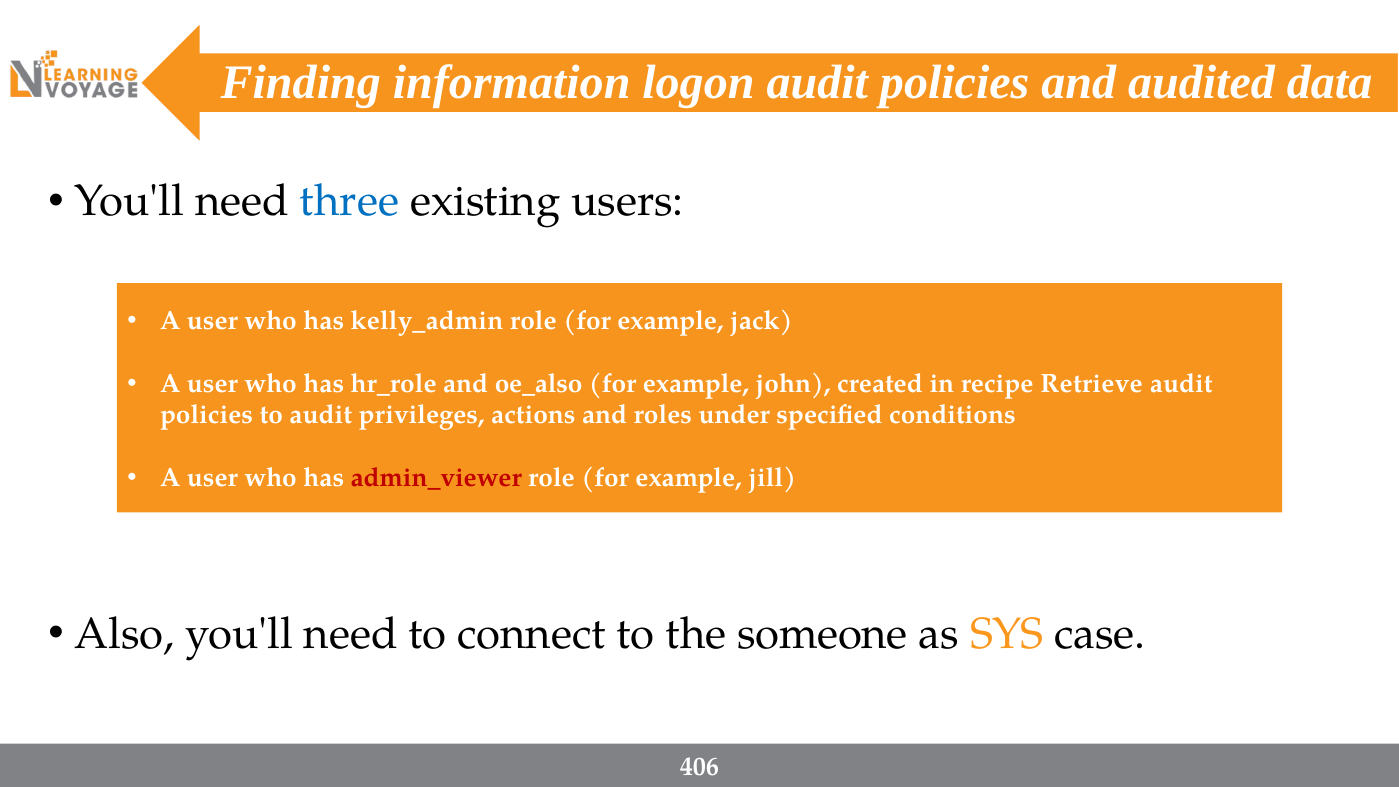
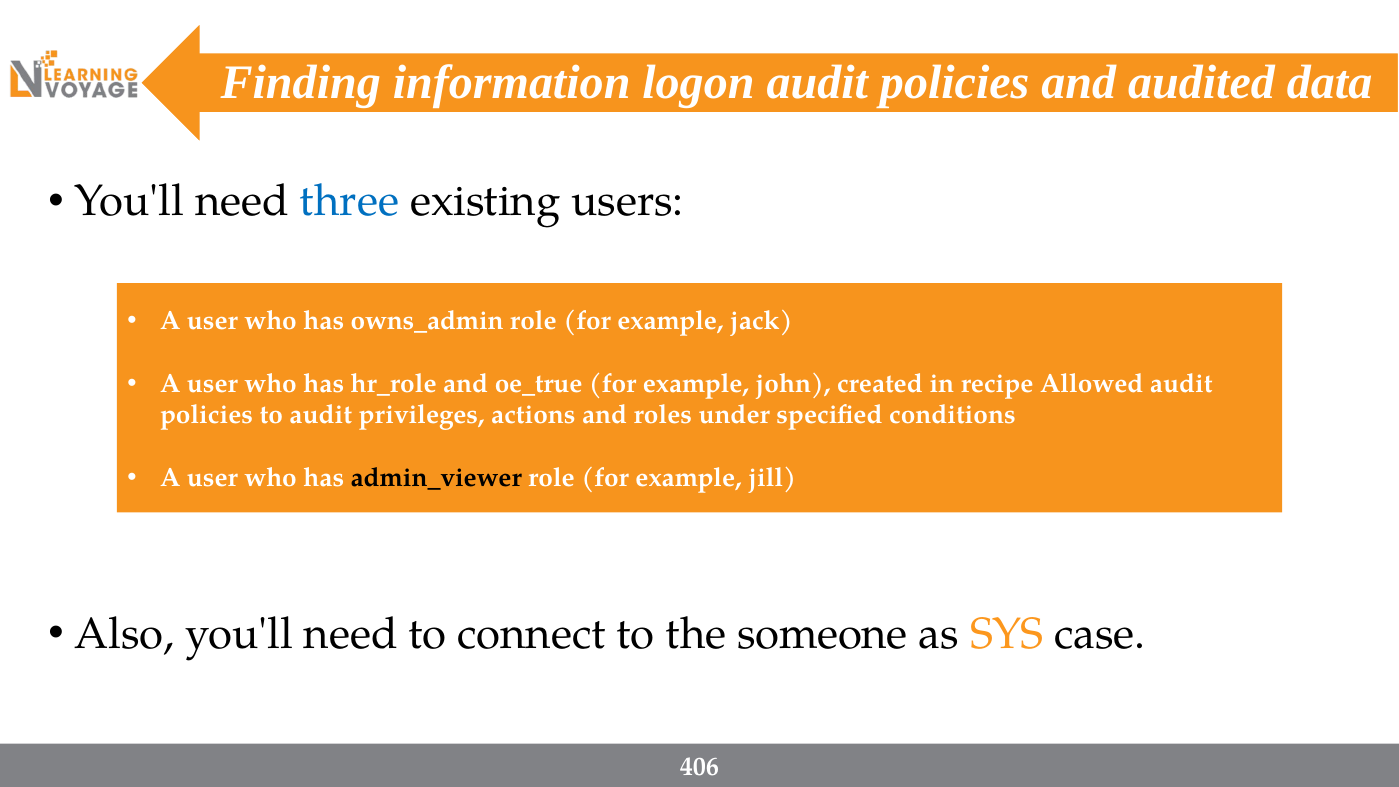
kelly_admin: kelly_admin -> owns_admin
oe_also: oe_also -> oe_true
Retrieve: Retrieve -> Allowed
admin_viewer colour: red -> black
